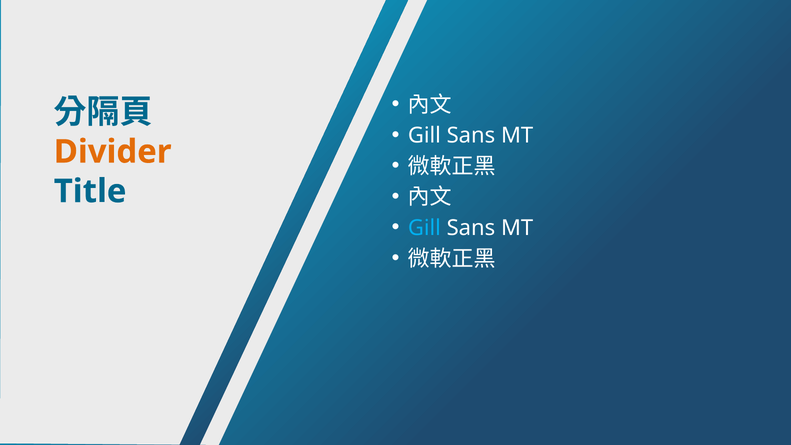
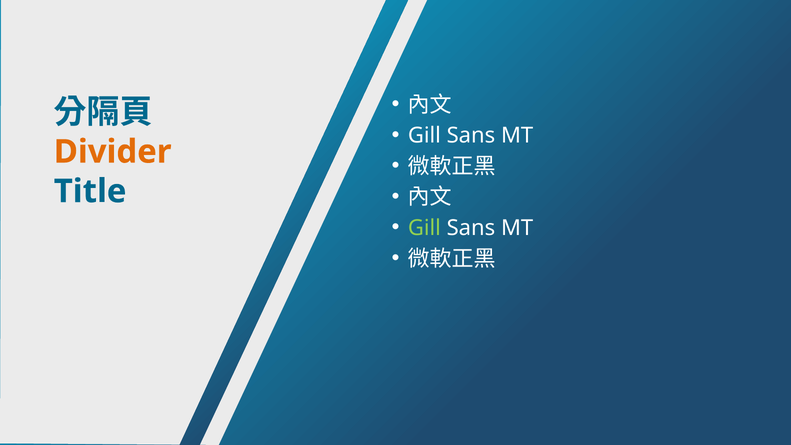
Gill at (424, 228) colour: light blue -> light green
